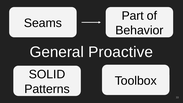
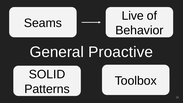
Part: Part -> Live
